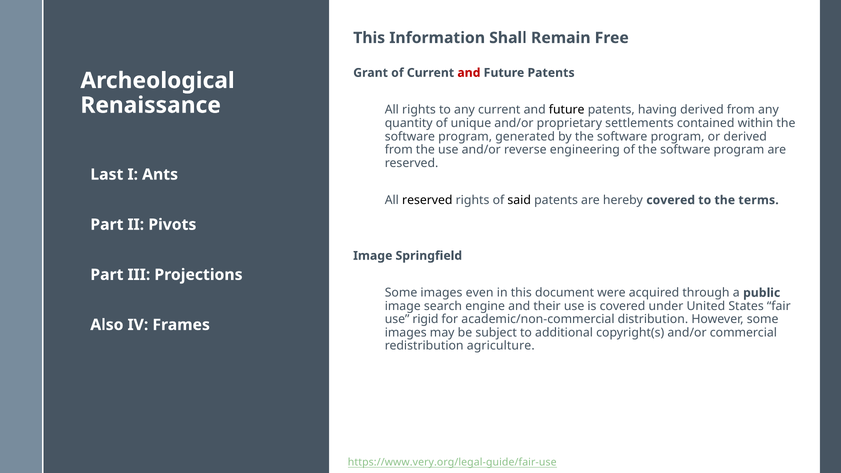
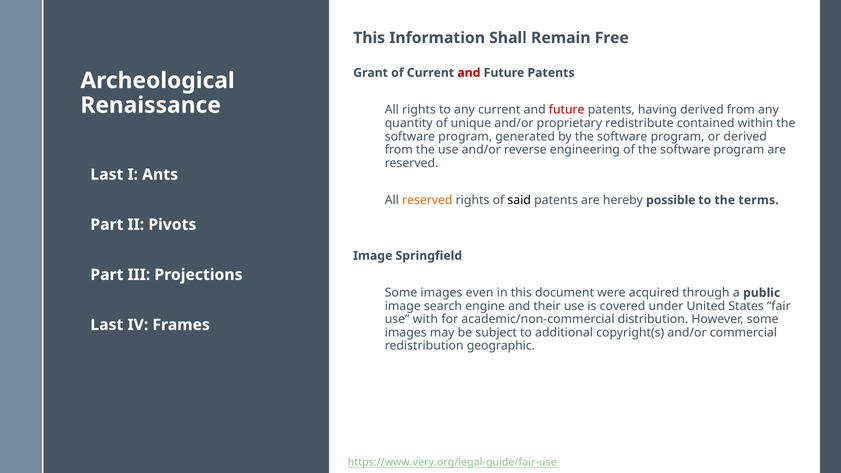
future at (567, 110) colour: black -> red
settlements: settlements -> redistribute
reserved at (427, 200) colour: black -> orange
hereby covered: covered -> possible
rigid: rigid -> with
Also at (107, 325): Also -> Last
agriculture: agriculture -> geographic
